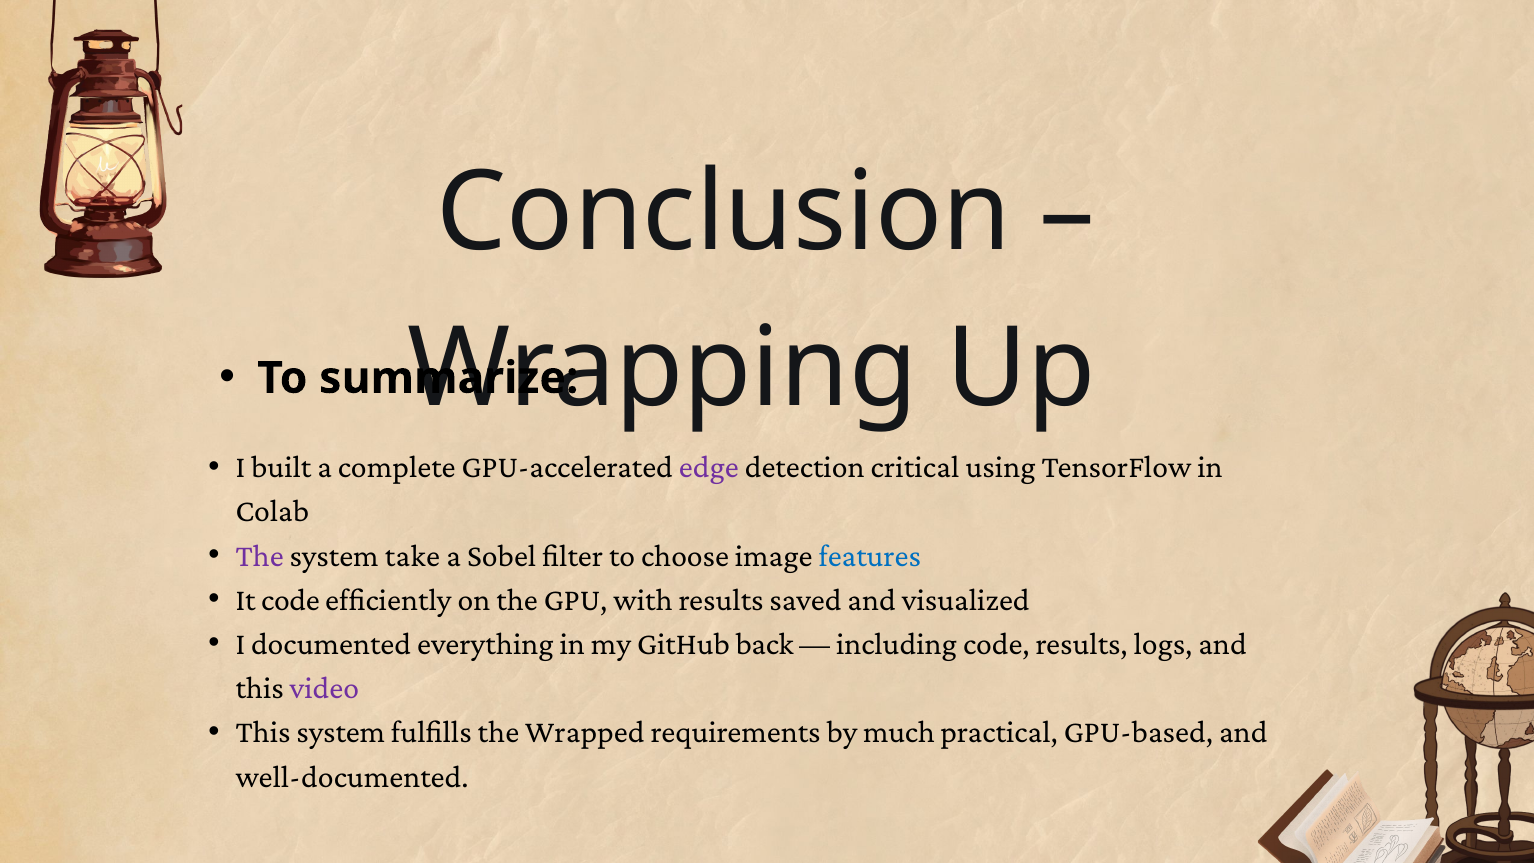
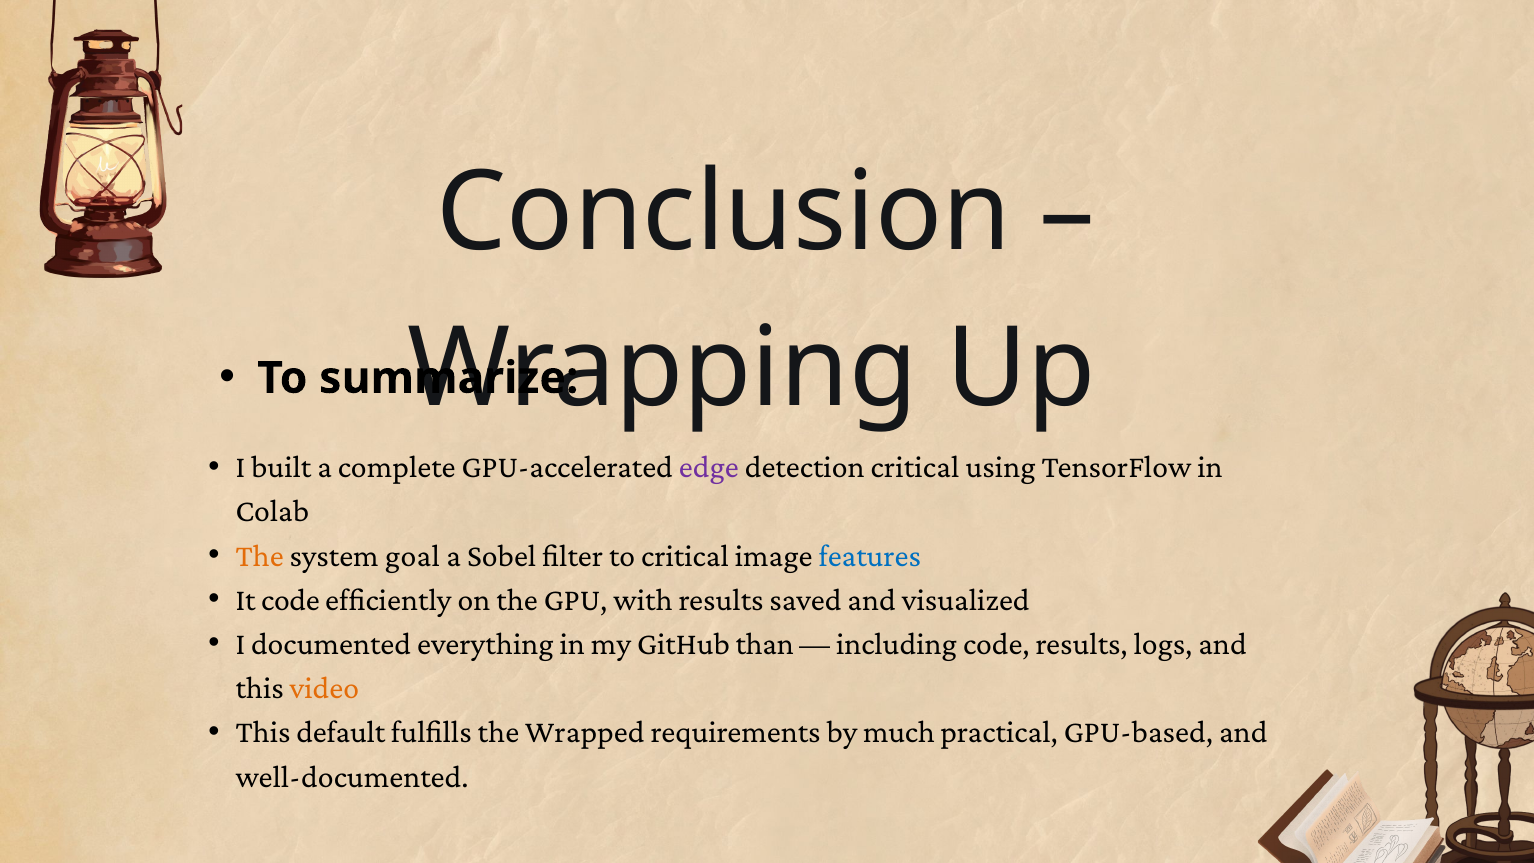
The at (260, 556) colour: purple -> orange
take: take -> goal
to choose: choose -> critical
back: back -> than
video colour: purple -> orange
This system: system -> default
